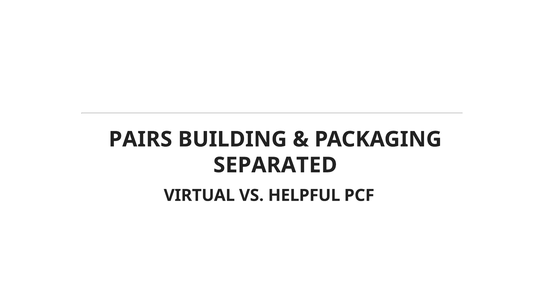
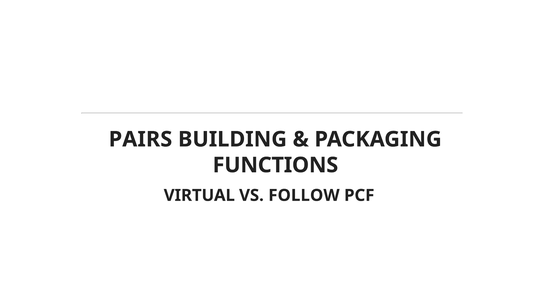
SEPARATED: SEPARATED -> FUNCTIONS
HELPFUL: HELPFUL -> FOLLOW
